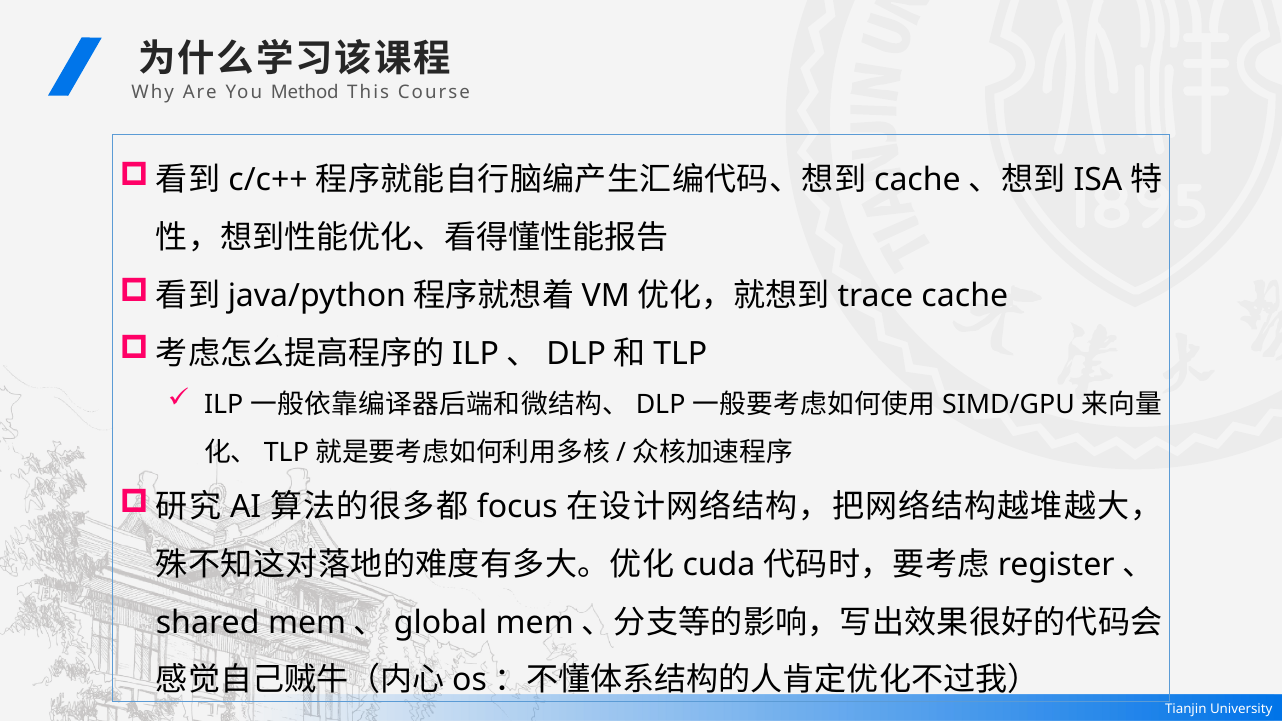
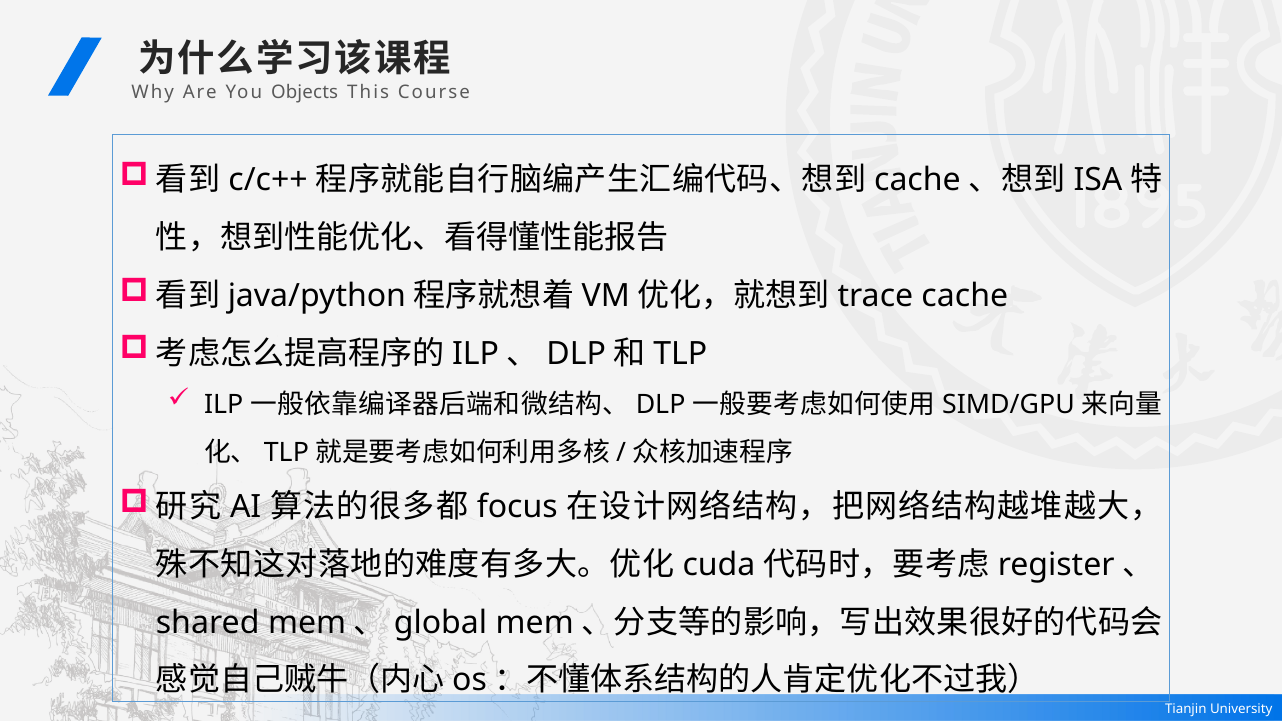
Method: Method -> Objects
